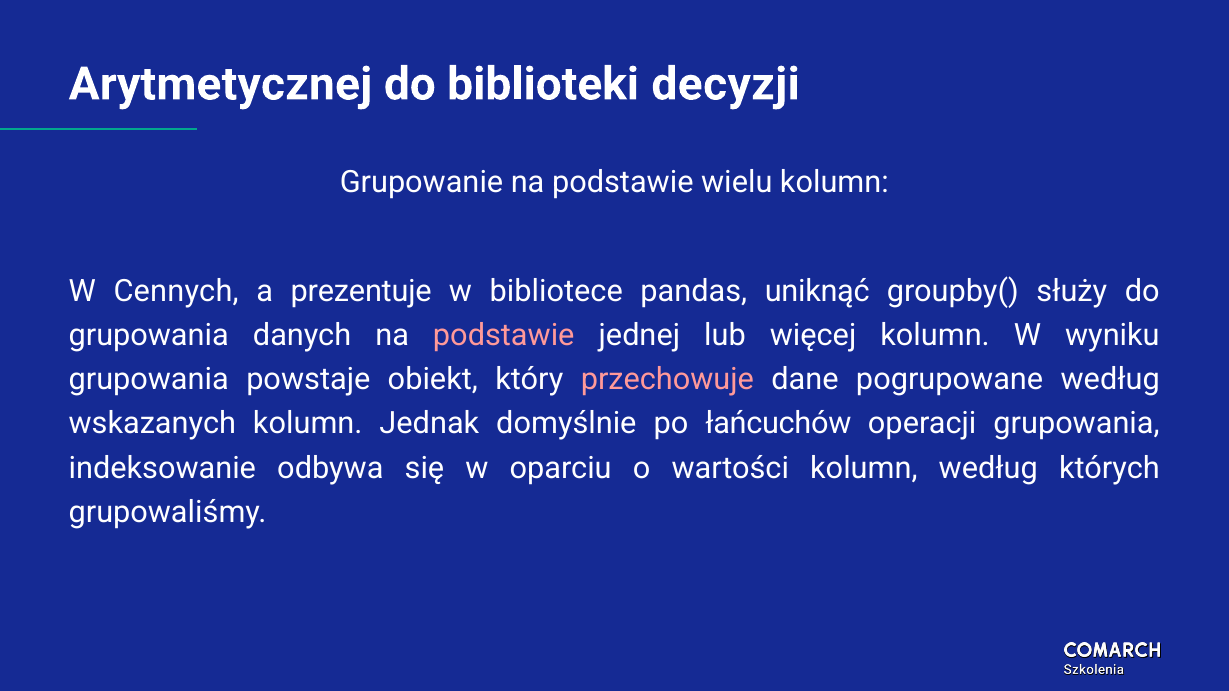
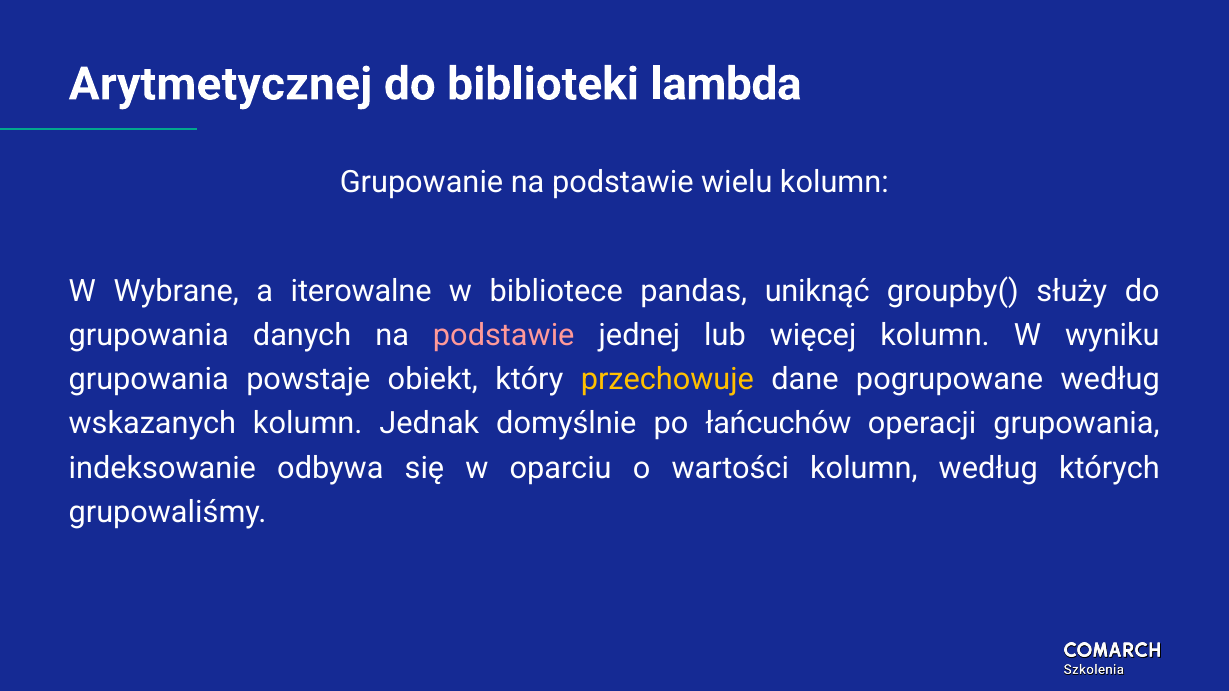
decyzji: decyzji -> lambda
Cennych: Cennych -> Wybrane
prezentuje: prezentuje -> iterowalne
przechowuje colour: pink -> yellow
